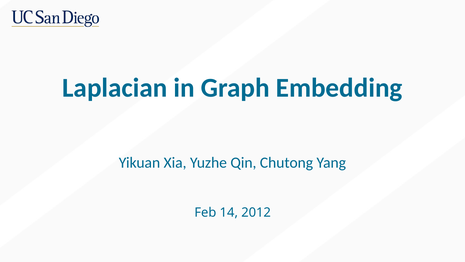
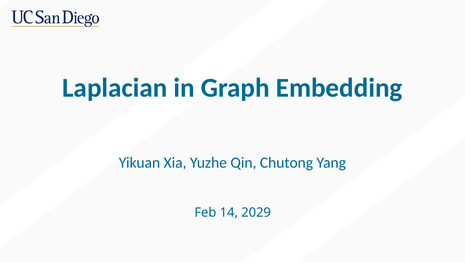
2012: 2012 -> 2029
